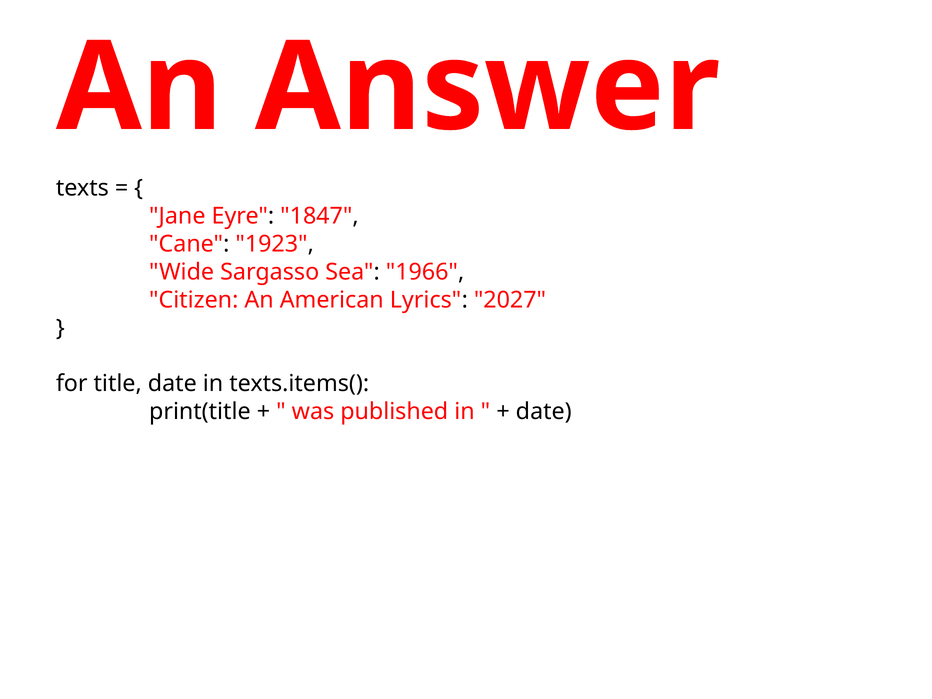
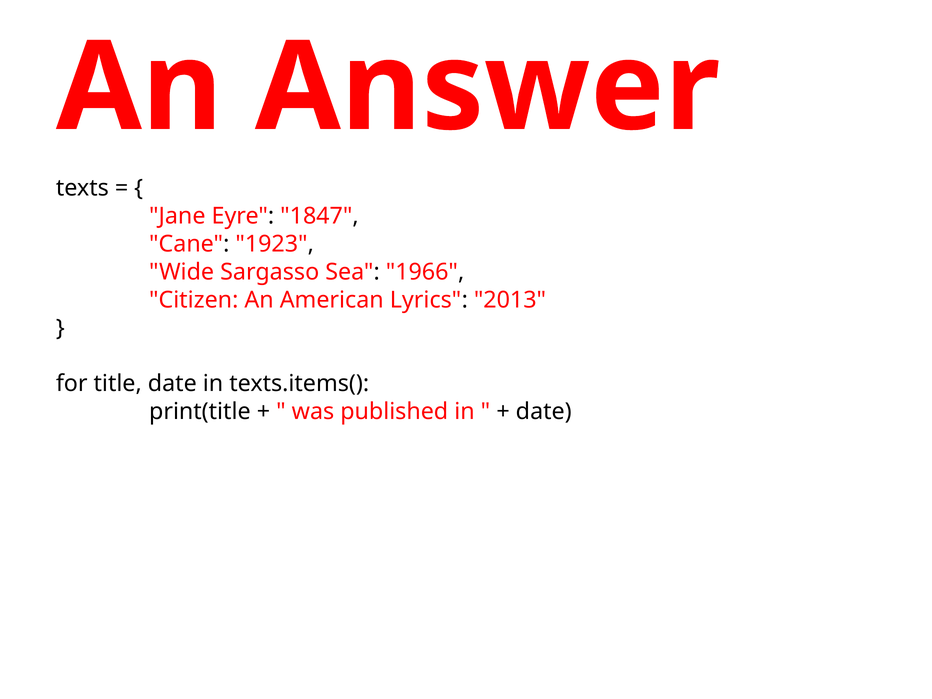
2027: 2027 -> 2013
